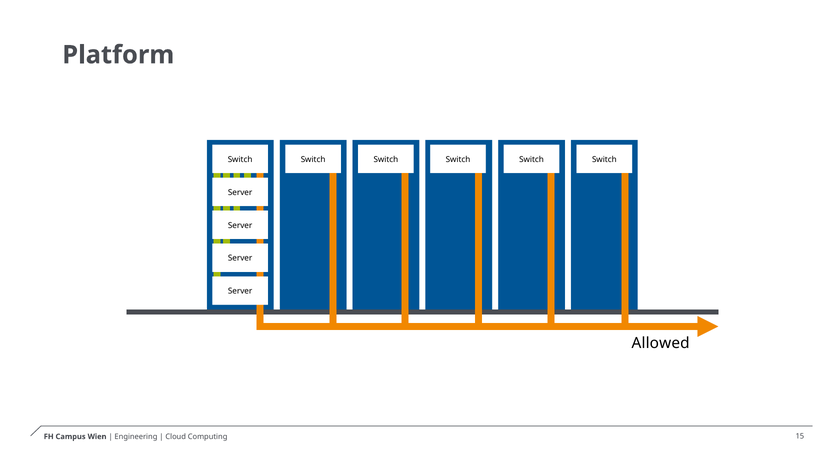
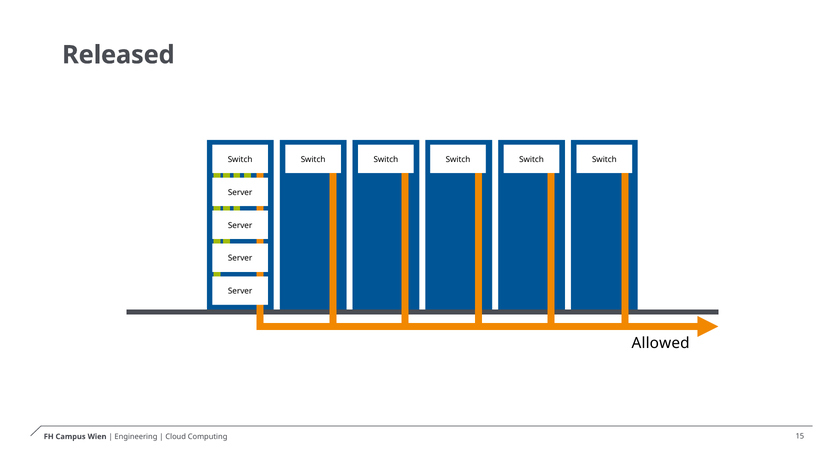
Platform: Platform -> Released
